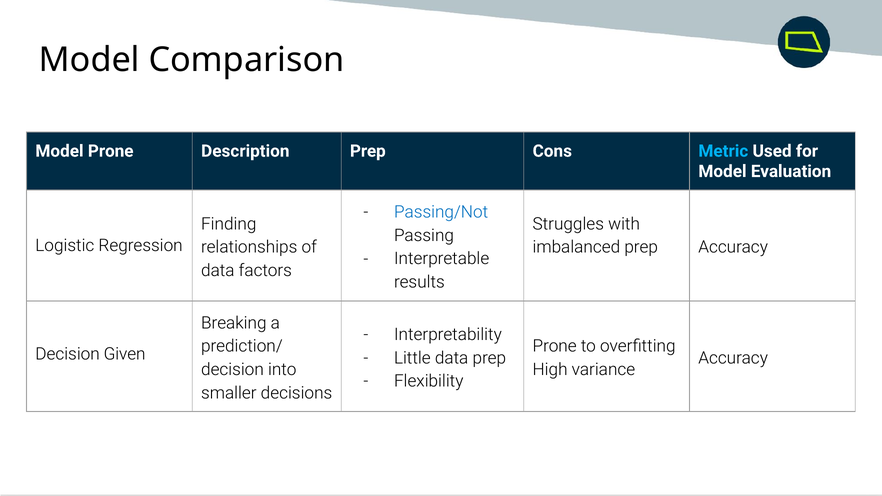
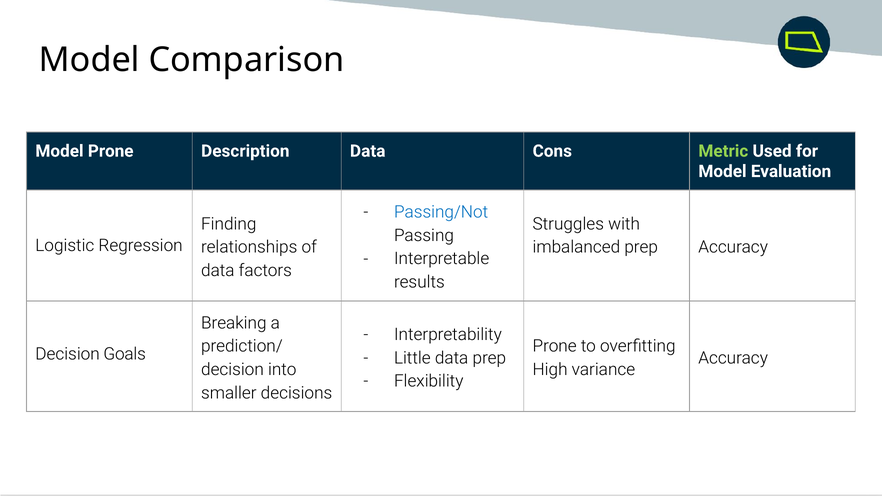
Description Prep: Prep -> Data
Metric colour: light blue -> light green
Given: Given -> Goals
